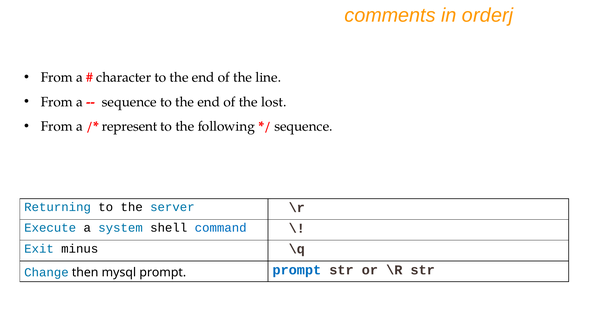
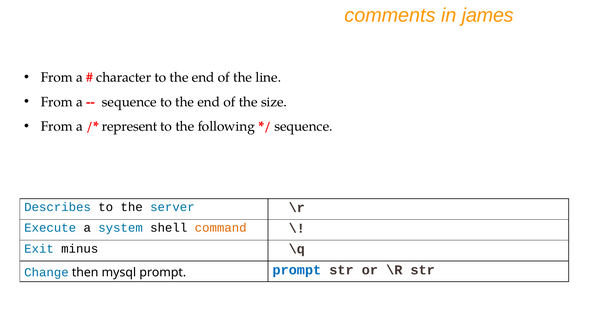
orderj: orderj -> james
lost: lost -> size
Returning: Returning -> Describes
command colour: blue -> orange
